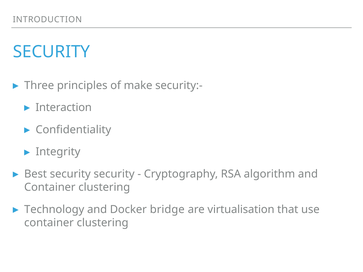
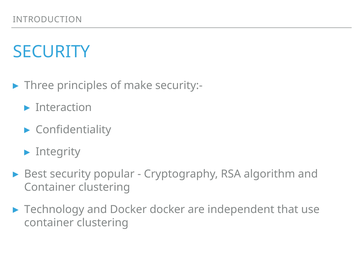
security security: security -> popular
Docker bridge: bridge -> docker
virtualisation: virtualisation -> independent
